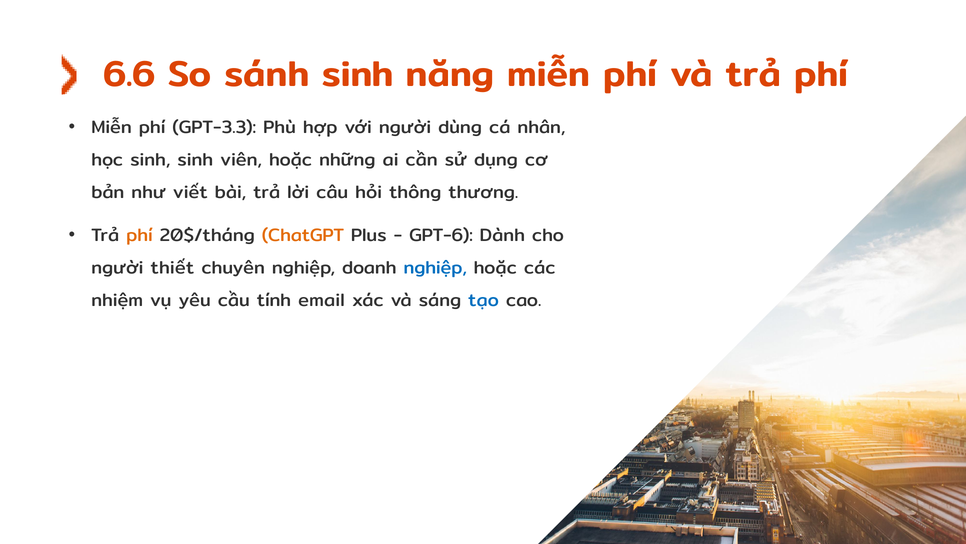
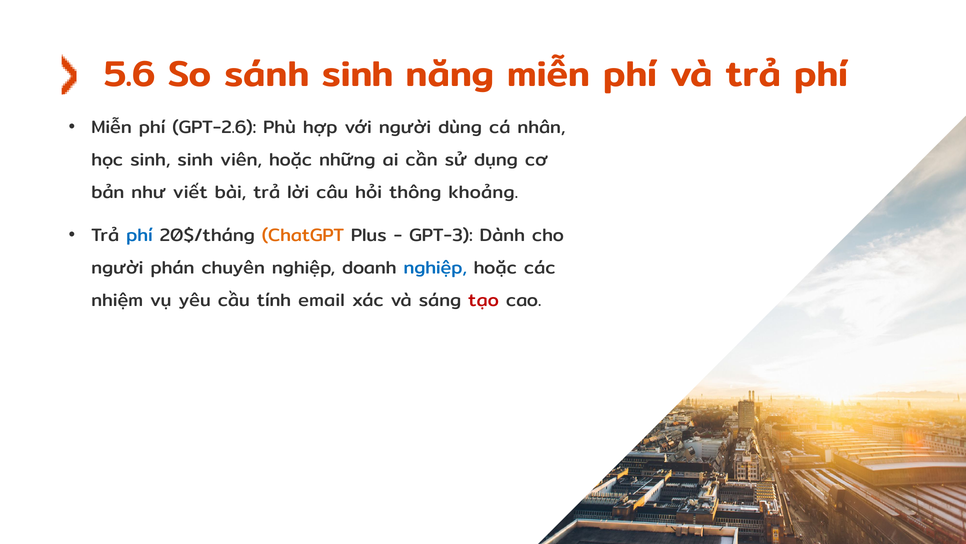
6.6: 6.6 -> 5.6
GPT-3.3: GPT-3.3 -> GPT-2.6
thương: thương -> khoảng
phí at (139, 235) colour: orange -> blue
GPT-6: GPT-6 -> GPT-3
thiết: thiết -> phán
tạo colour: blue -> red
